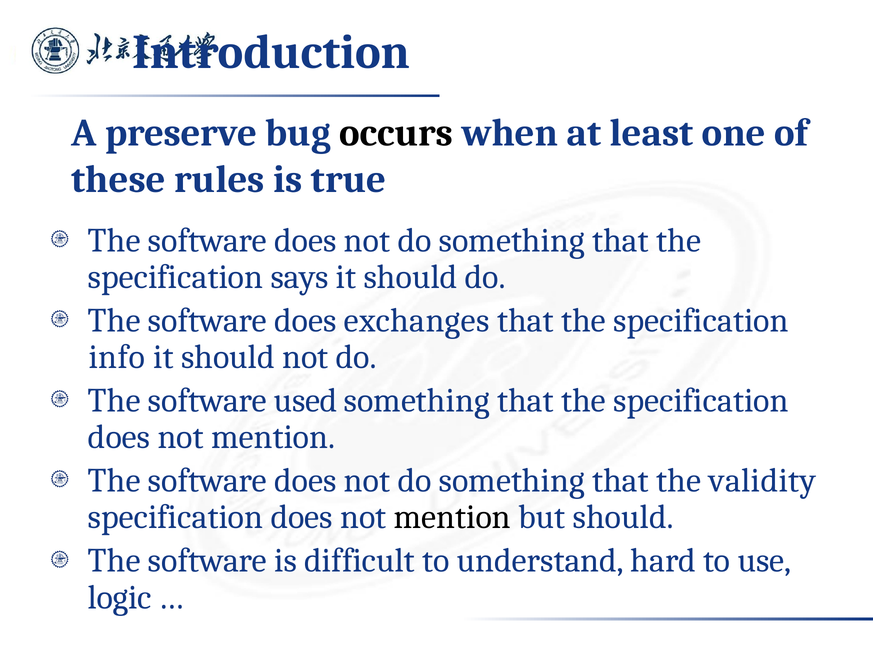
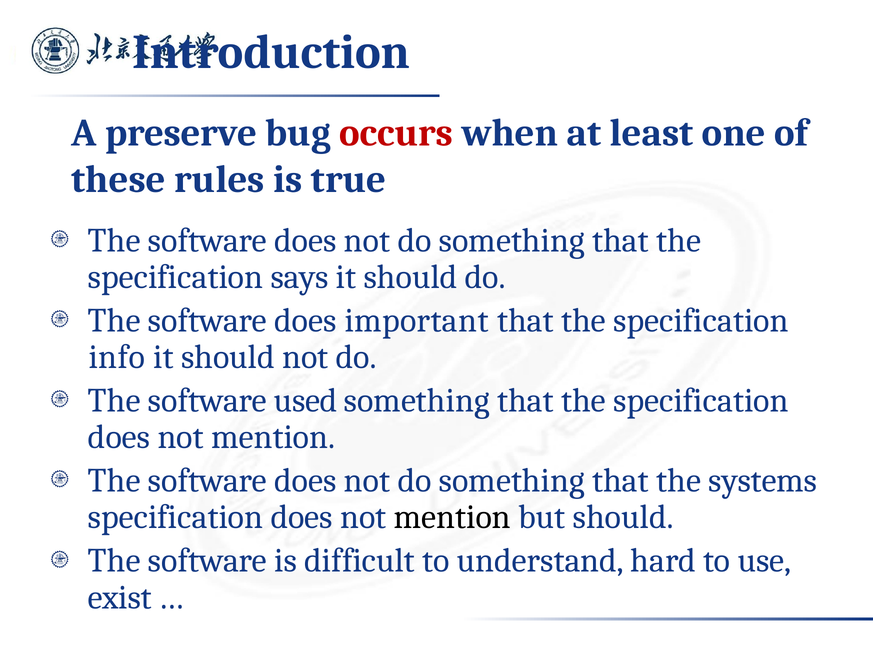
occurs colour: black -> red
exchanges: exchanges -> important
validity: validity -> systems
logic: logic -> exist
